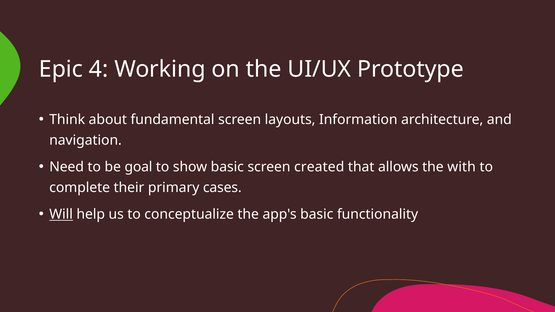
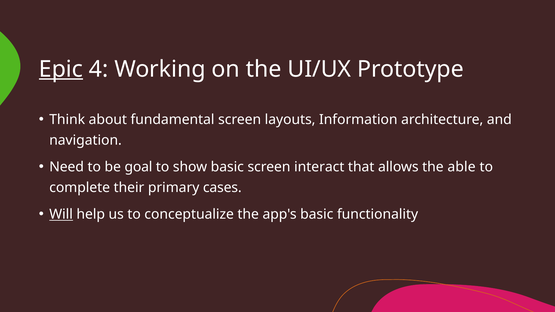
Epic underline: none -> present
created: created -> interact
with: with -> able
